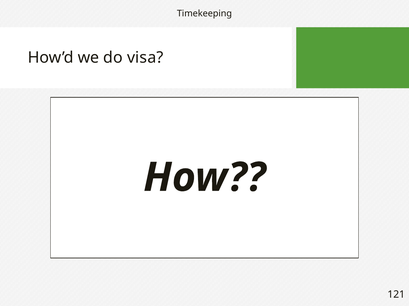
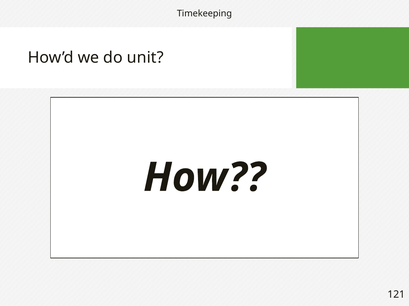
visa: visa -> unit
